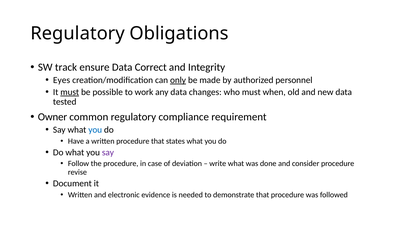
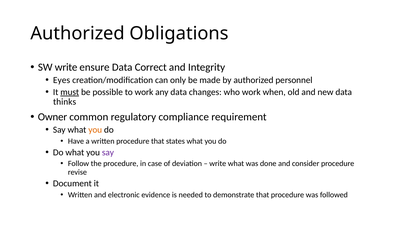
Regulatory at (78, 34): Regulatory -> Authorized
SW track: track -> write
only underline: present -> none
who must: must -> work
tested: tested -> thinks
you at (95, 130) colour: blue -> orange
